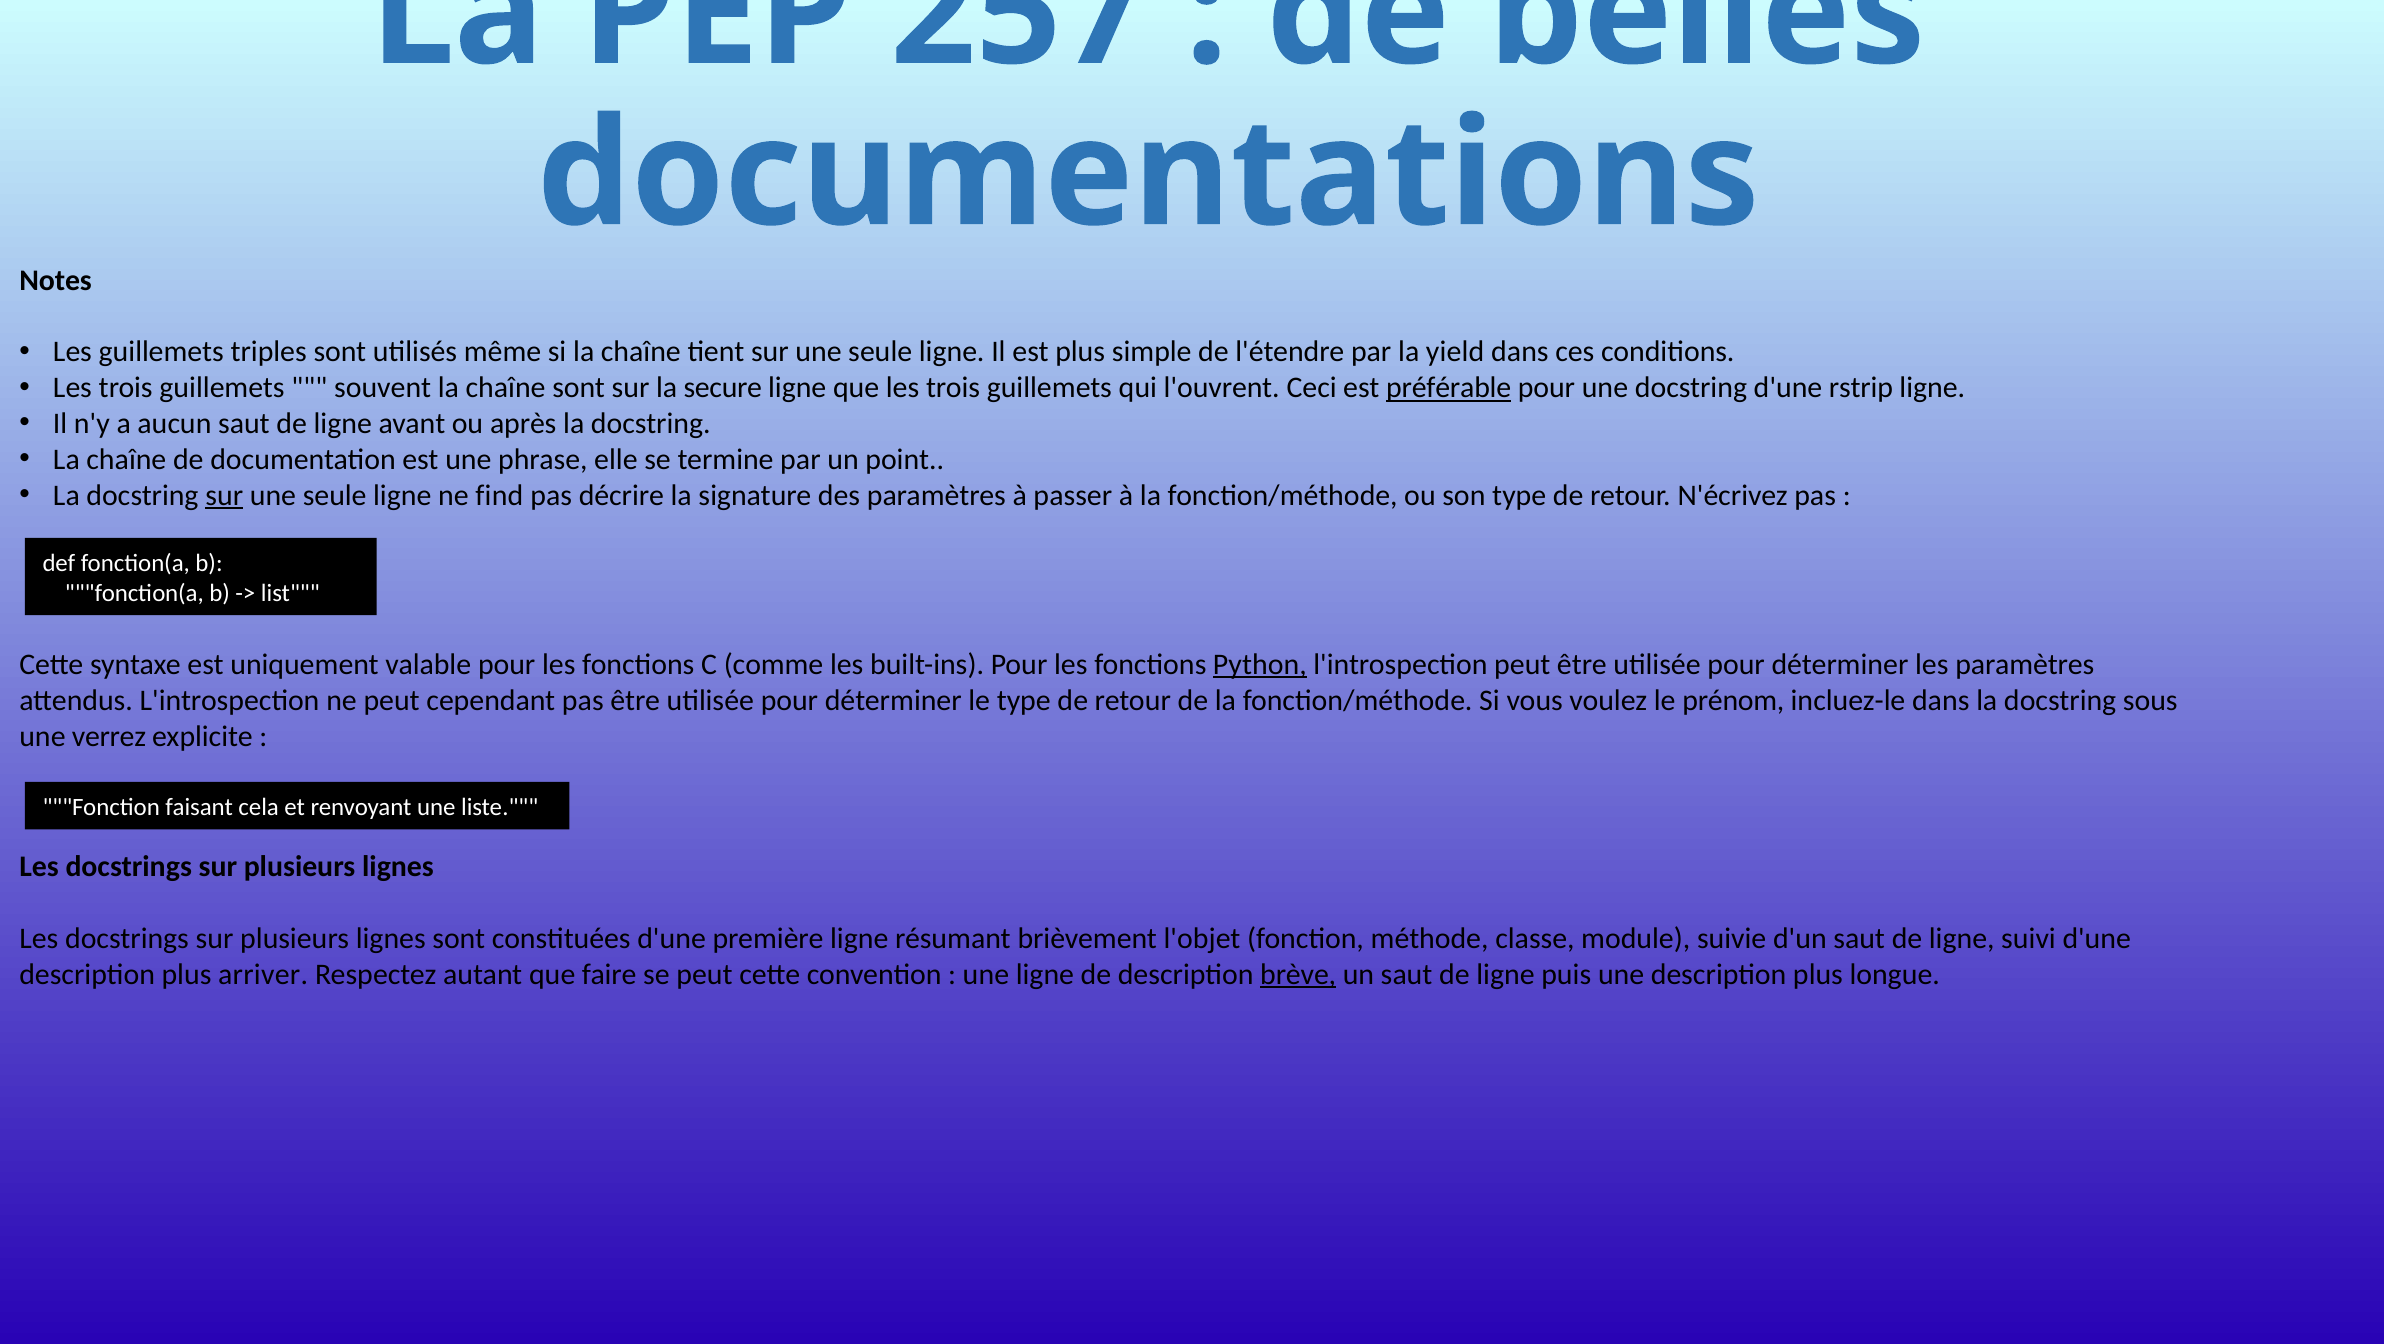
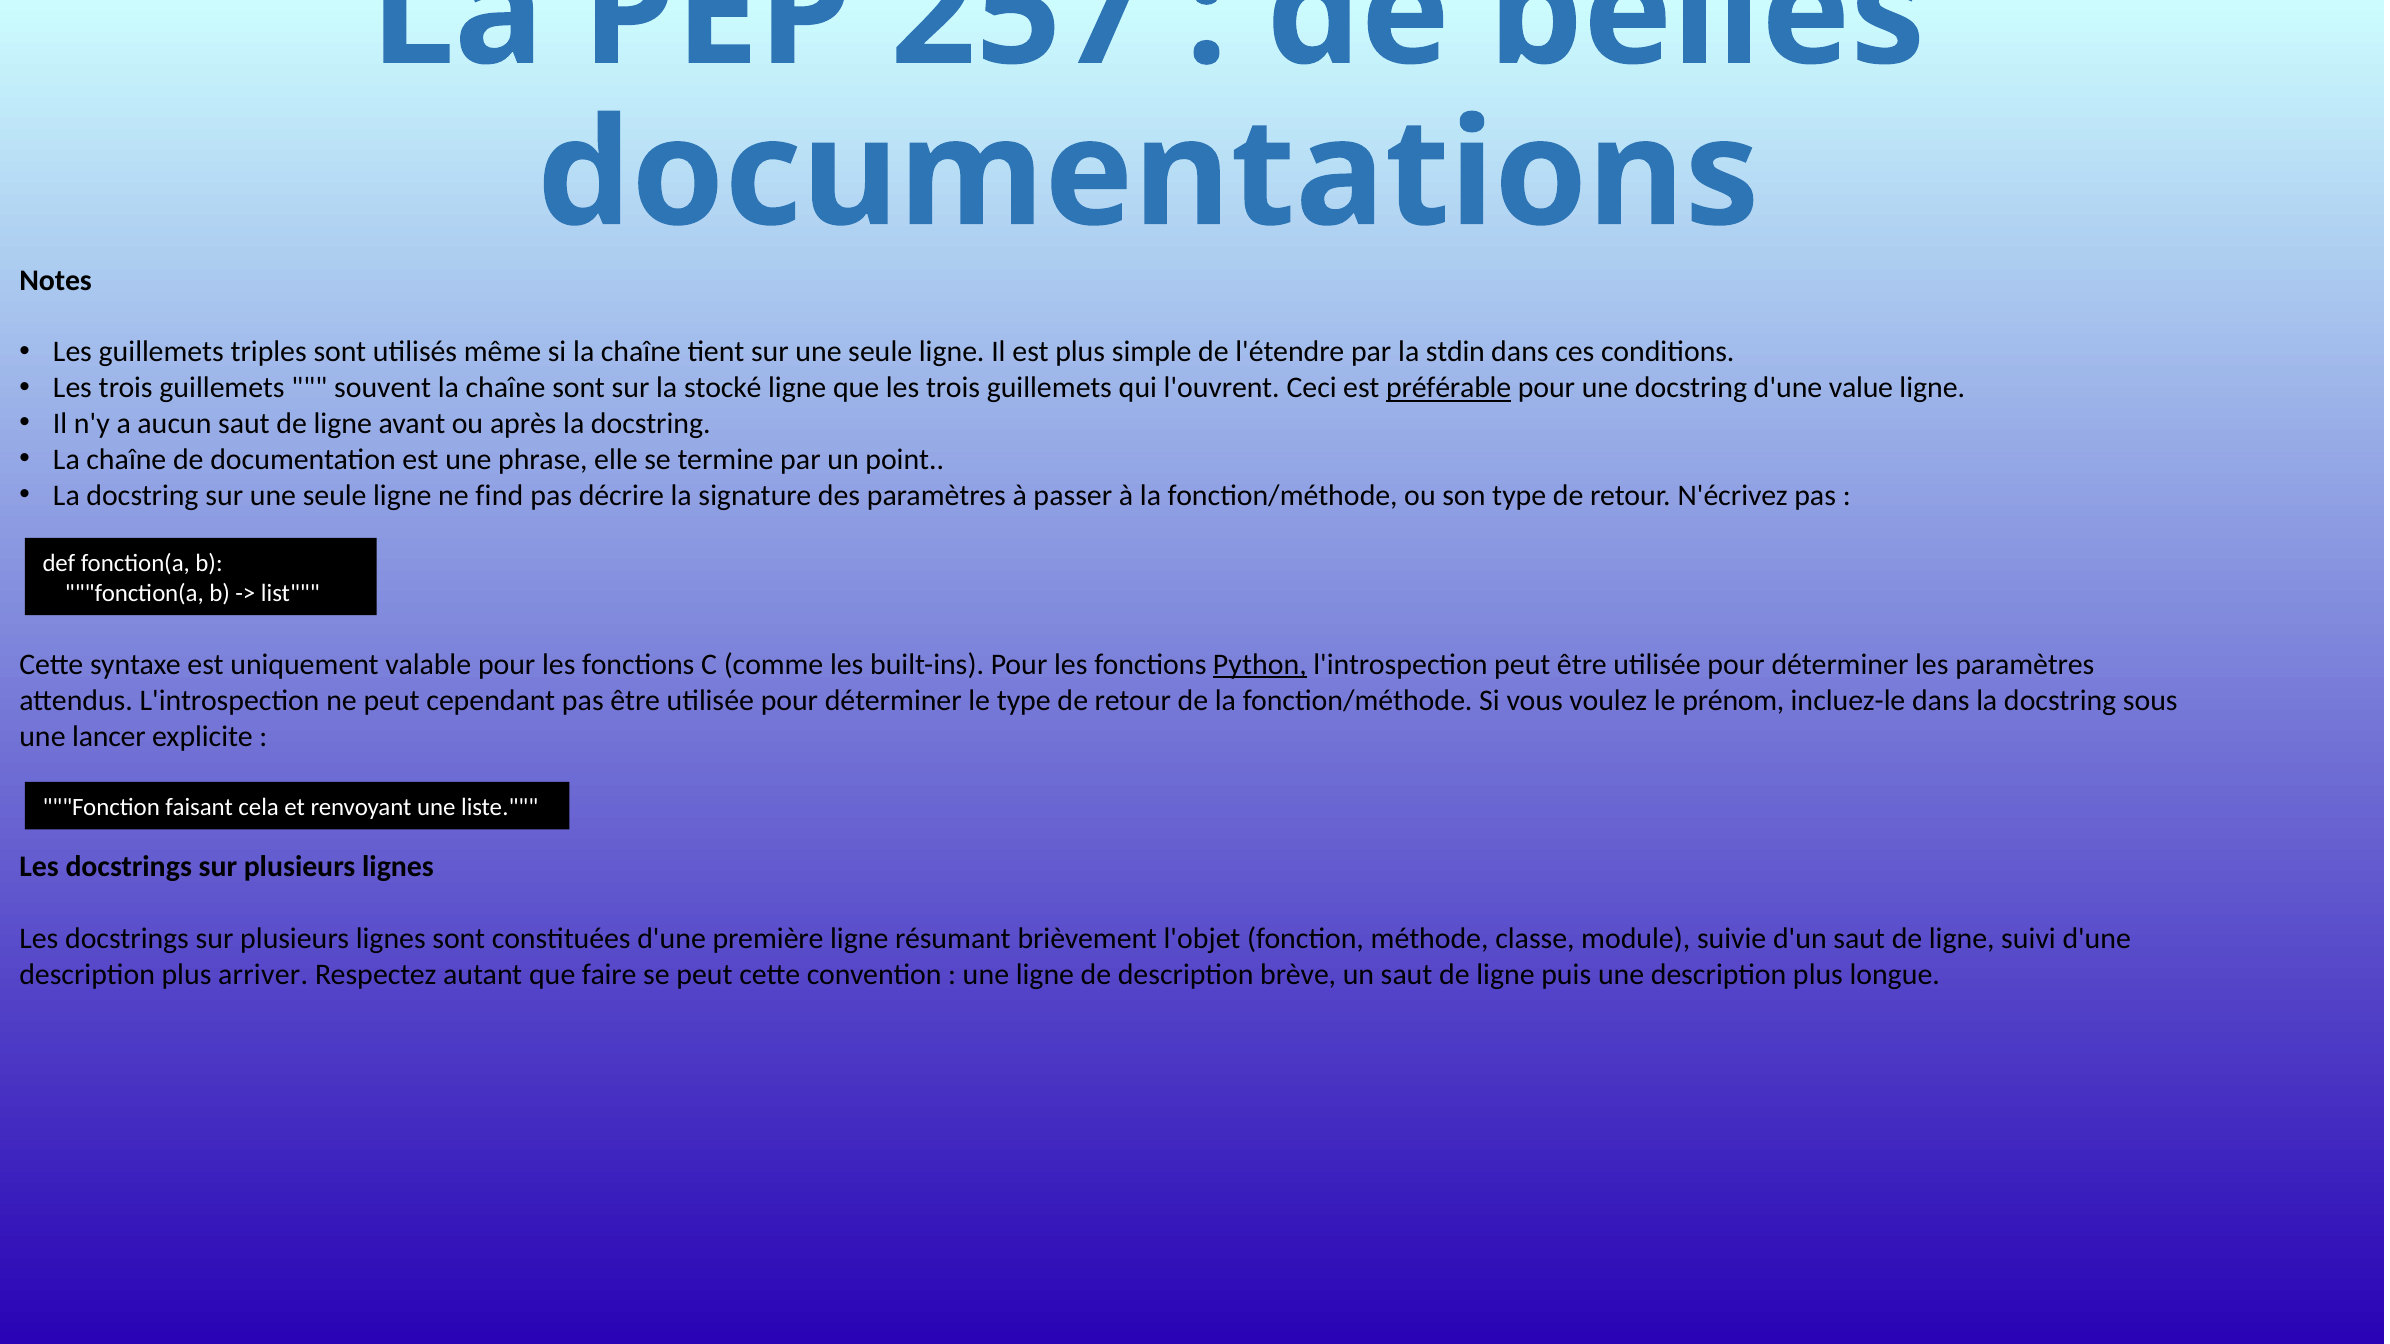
yield: yield -> stdin
secure: secure -> stocké
rstrip: rstrip -> value
sur at (224, 496) underline: present -> none
verrez: verrez -> lancer
brève underline: present -> none
